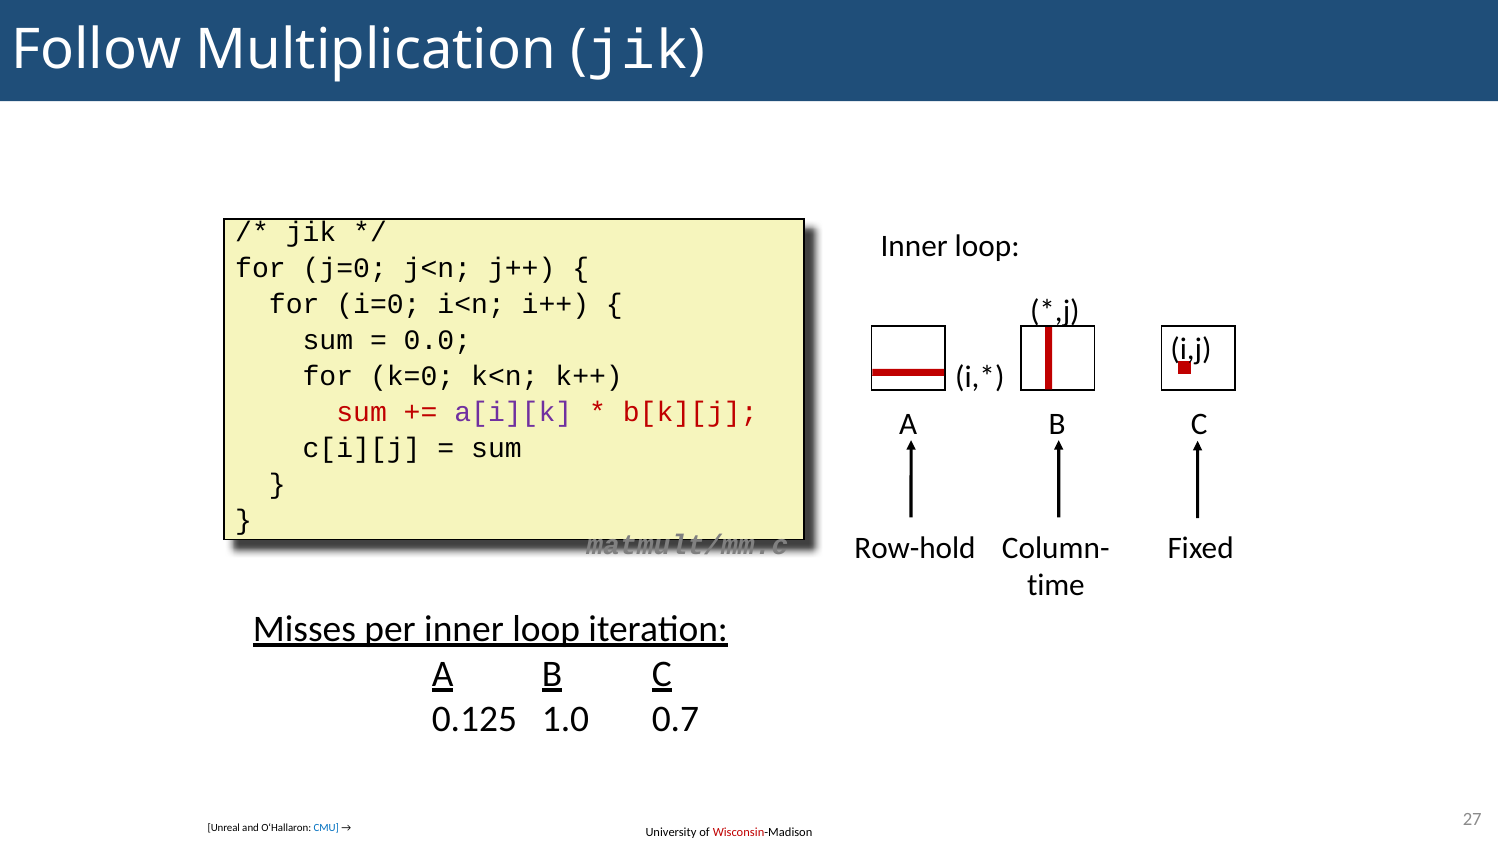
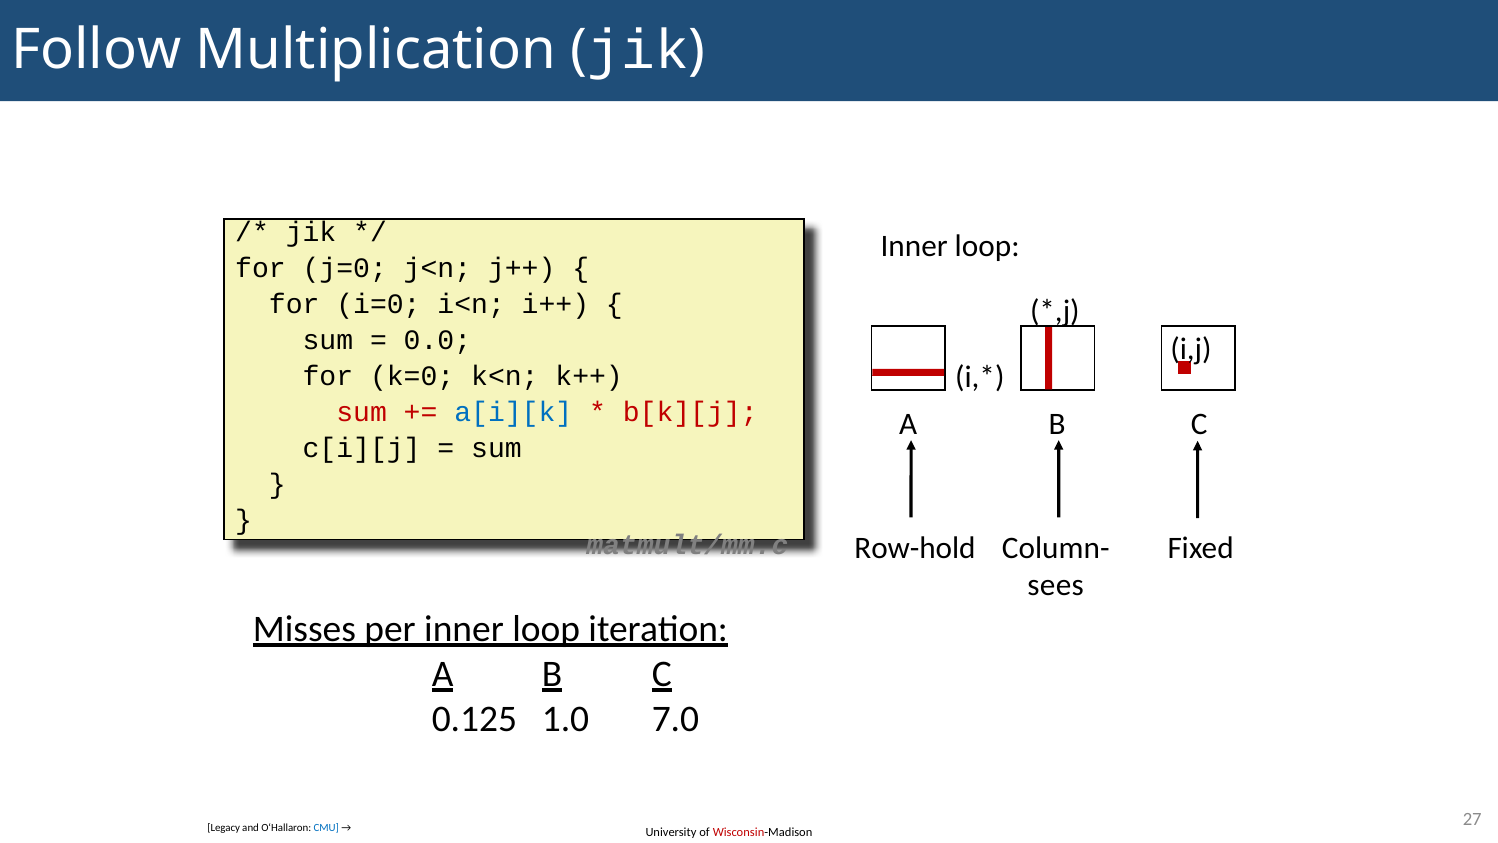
a[i][k colour: purple -> blue
time: time -> sees
0.7: 0.7 -> 7.0
Unreal: Unreal -> Legacy
